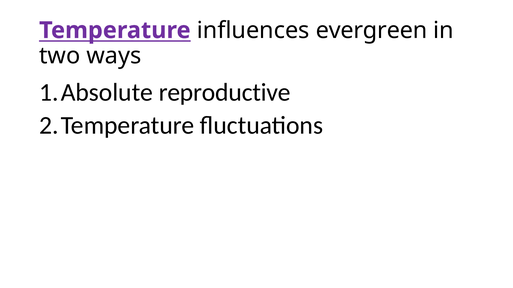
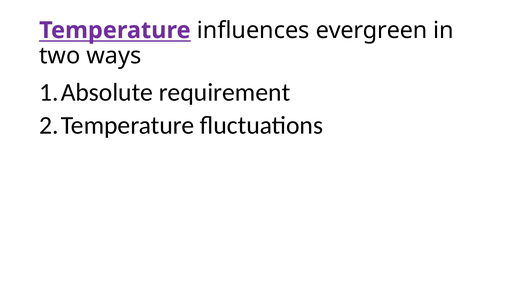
reproductive: reproductive -> requirement
